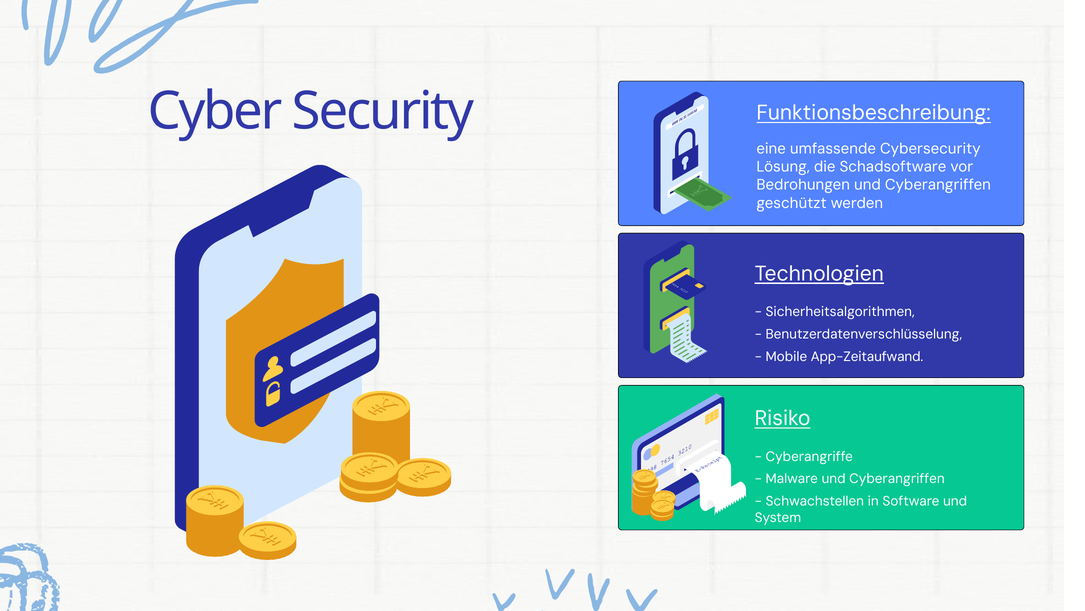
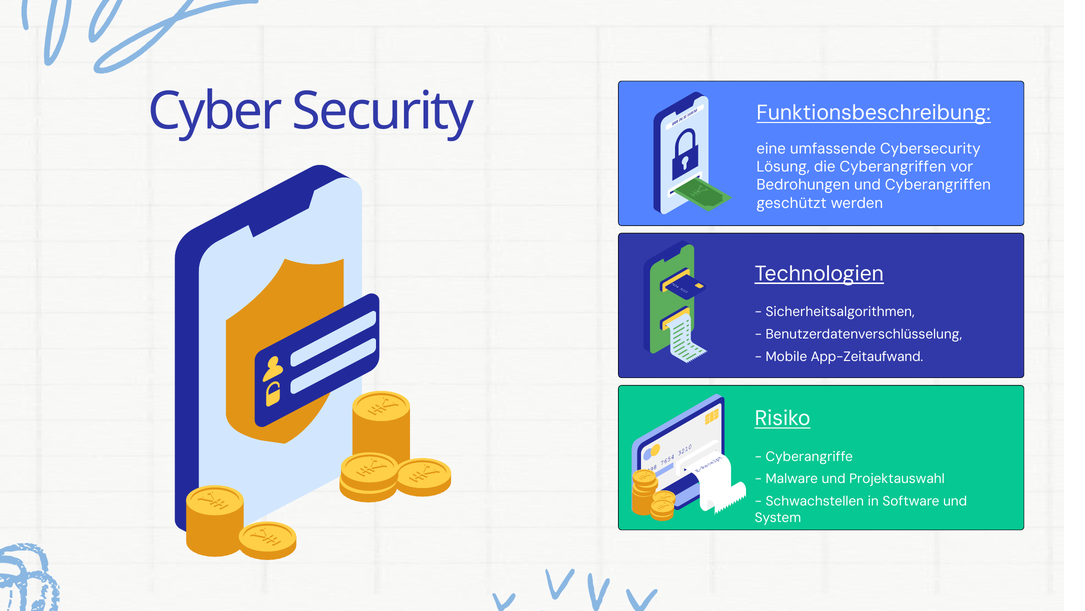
die Schadsoftware: Schadsoftware -> Cyberangriffen
Malware und Cyberangriffen: Cyberangriffen -> Projektauswahl
